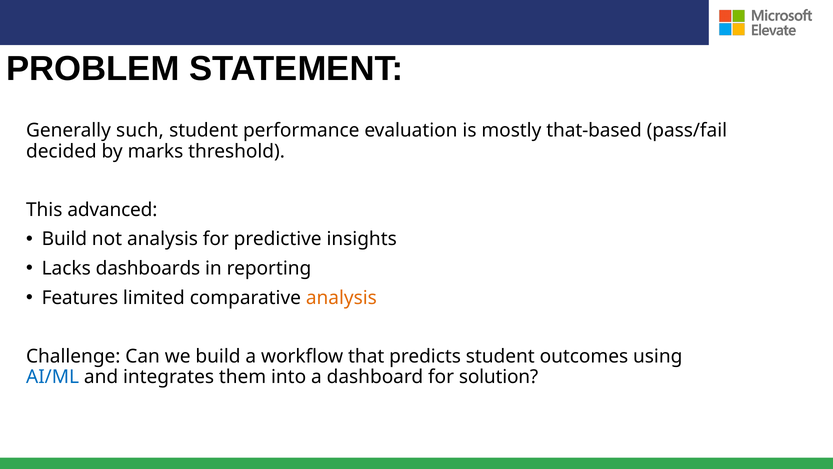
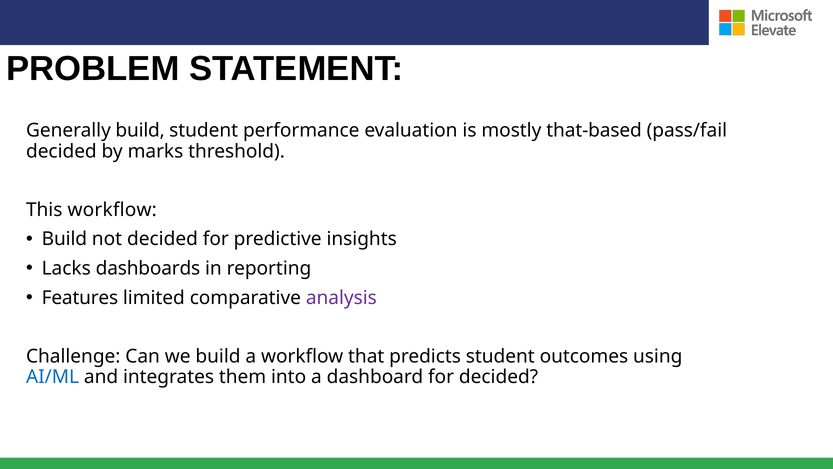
Generally such: such -> build
This advanced: advanced -> workflow
not analysis: analysis -> decided
analysis at (341, 297) colour: orange -> purple
for solution: solution -> decided
